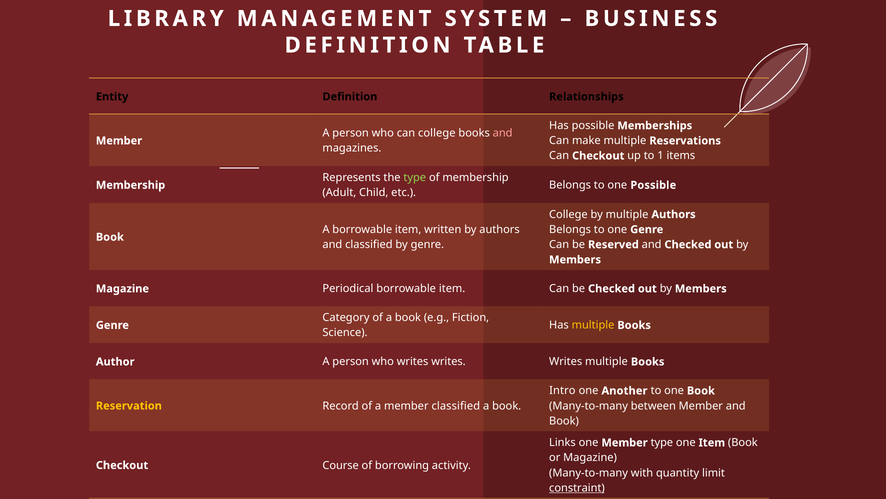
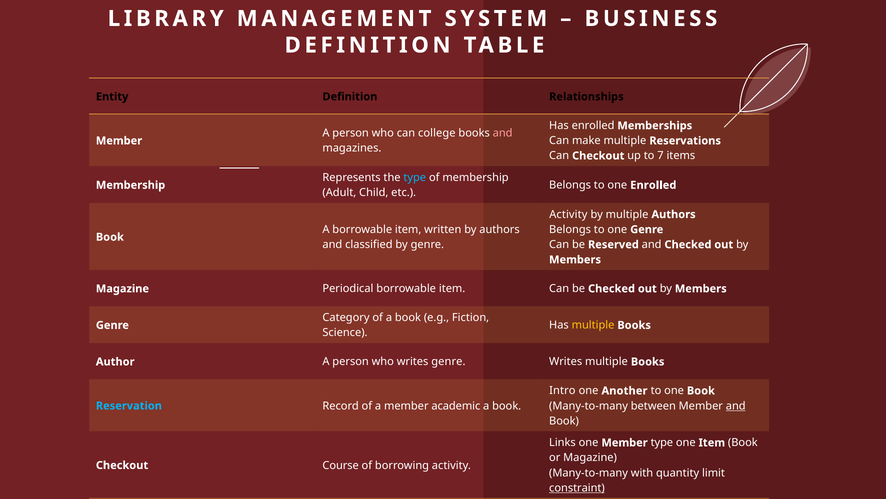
Has possible: possible -> enrolled
1: 1 -> 7
type at (415, 177) colour: light green -> light blue
one Possible: Possible -> Enrolled
College at (568, 214): College -> Activity
who writes writes: writes -> genre
and at (736, 405) underline: none -> present
Reservation colour: yellow -> light blue
member classified: classified -> academic
